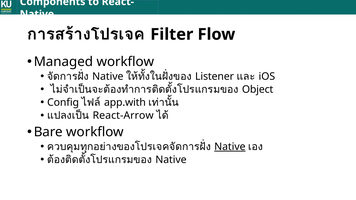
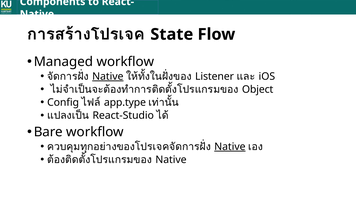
Filter: Filter -> State
Native at (108, 76) underline: none -> present
app.with: app.with -> app.type
React-Arrow: React-Arrow -> React-Studio
